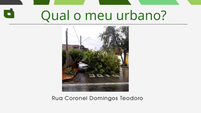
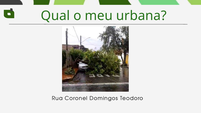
urbano: urbano -> urbana
